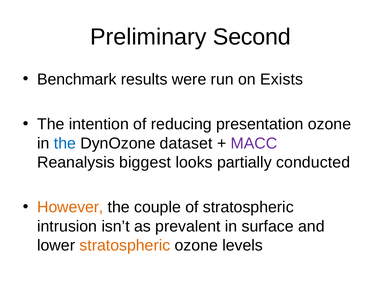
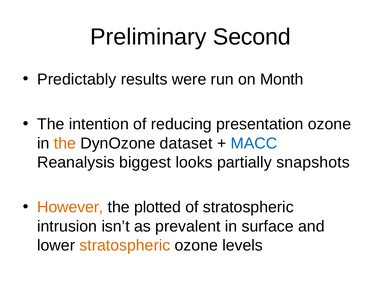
Benchmark: Benchmark -> Predictably
Exists: Exists -> Month
the at (65, 143) colour: blue -> orange
MACC colour: purple -> blue
conducted: conducted -> snapshots
couple: couple -> plotted
